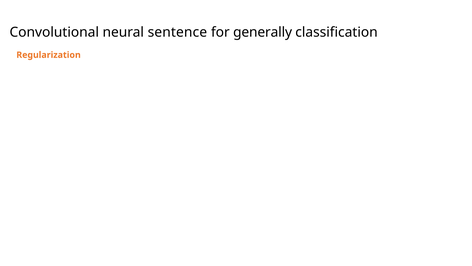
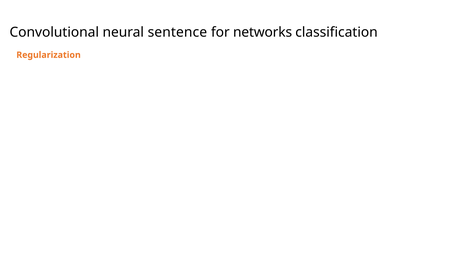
generally: generally -> networks
